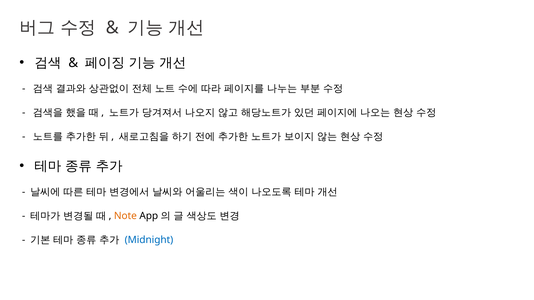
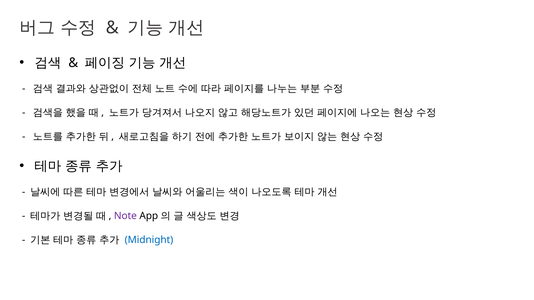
Note colour: orange -> purple
